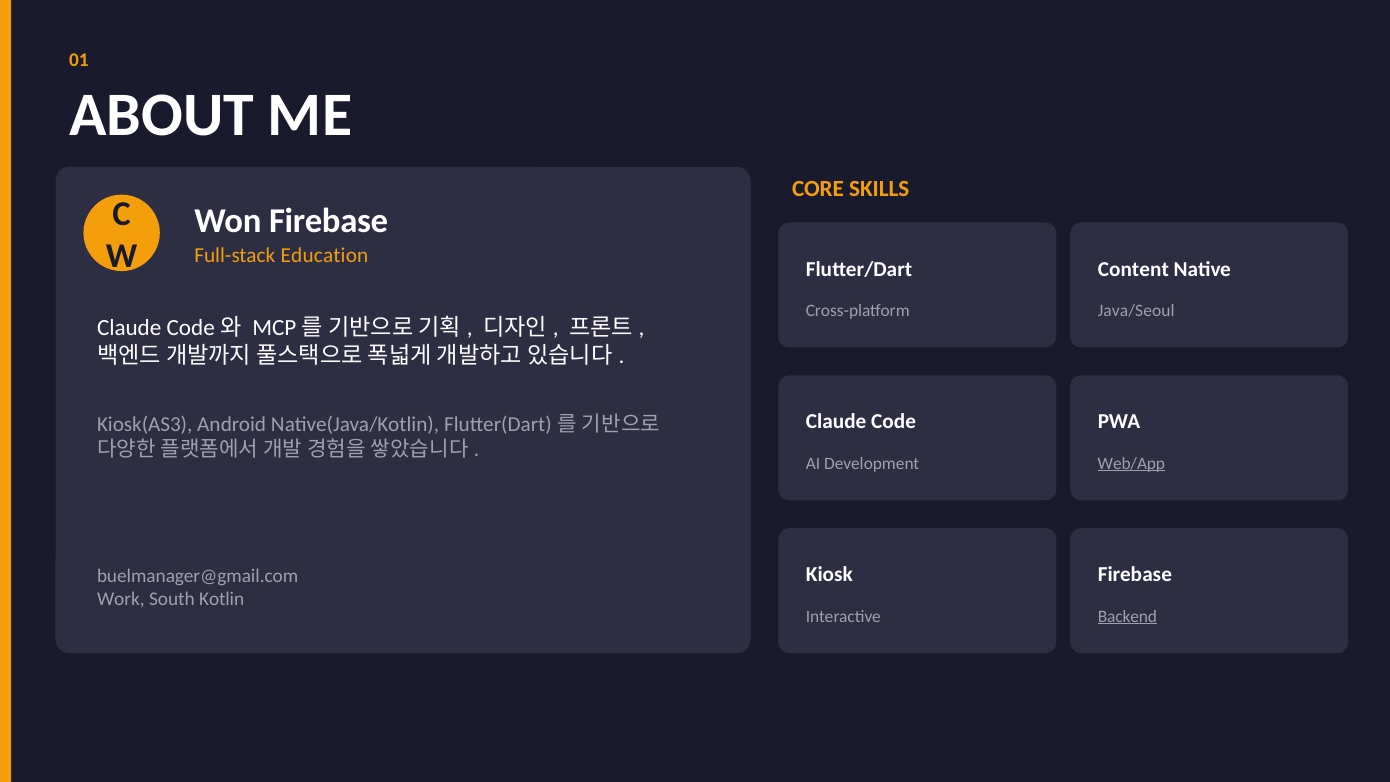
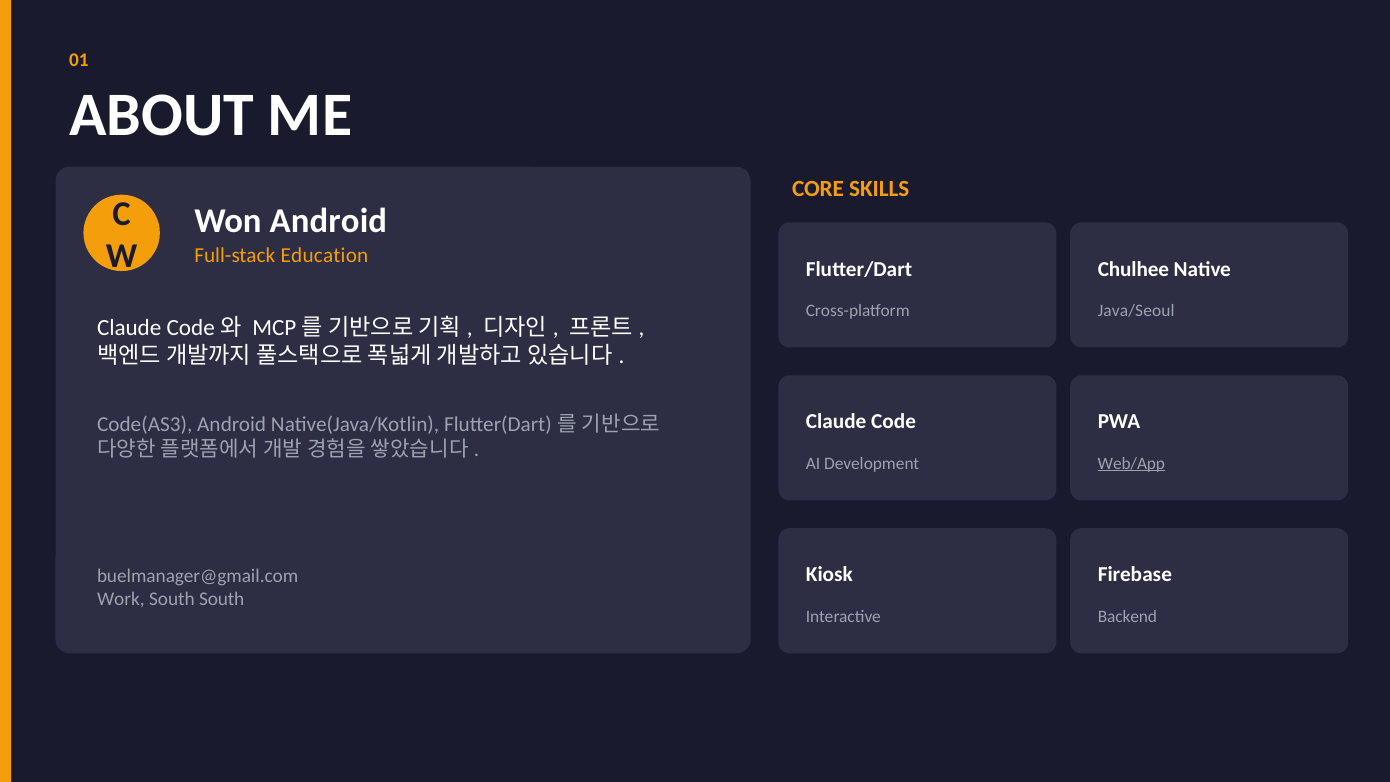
Won Firebase: Firebase -> Android
Content: Content -> Chulhee
Kiosk(AS3: Kiosk(AS3 -> Code(AS3
South Kotlin: Kotlin -> South
Backend underline: present -> none
